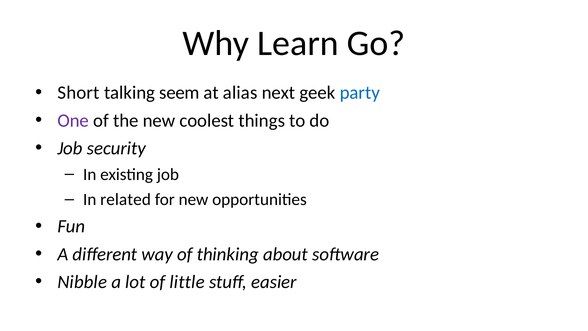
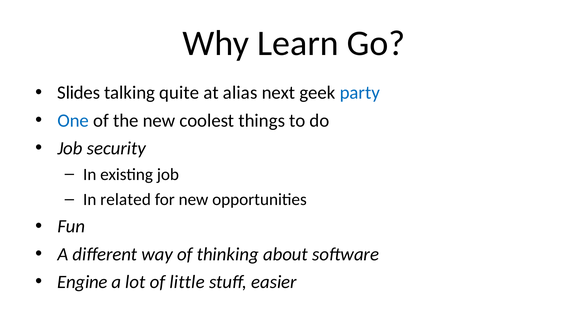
Short: Short -> Slides
seem: seem -> quite
One colour: purple -> blue
Nibble: Nibble -> Engine
